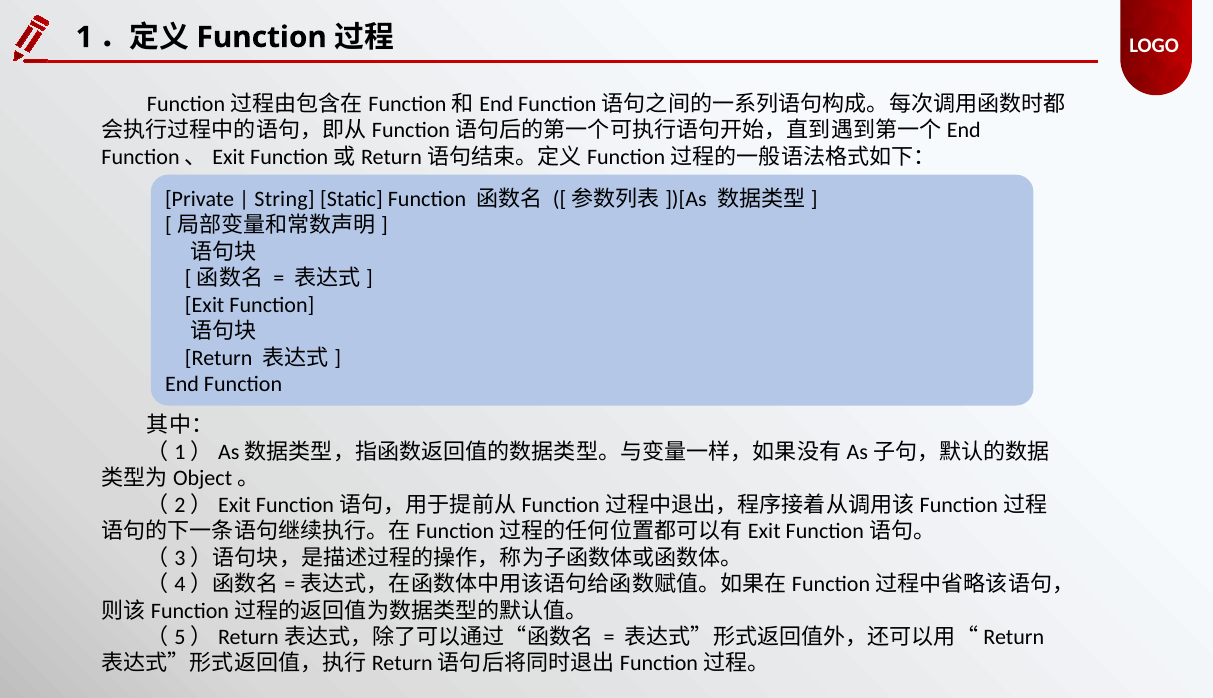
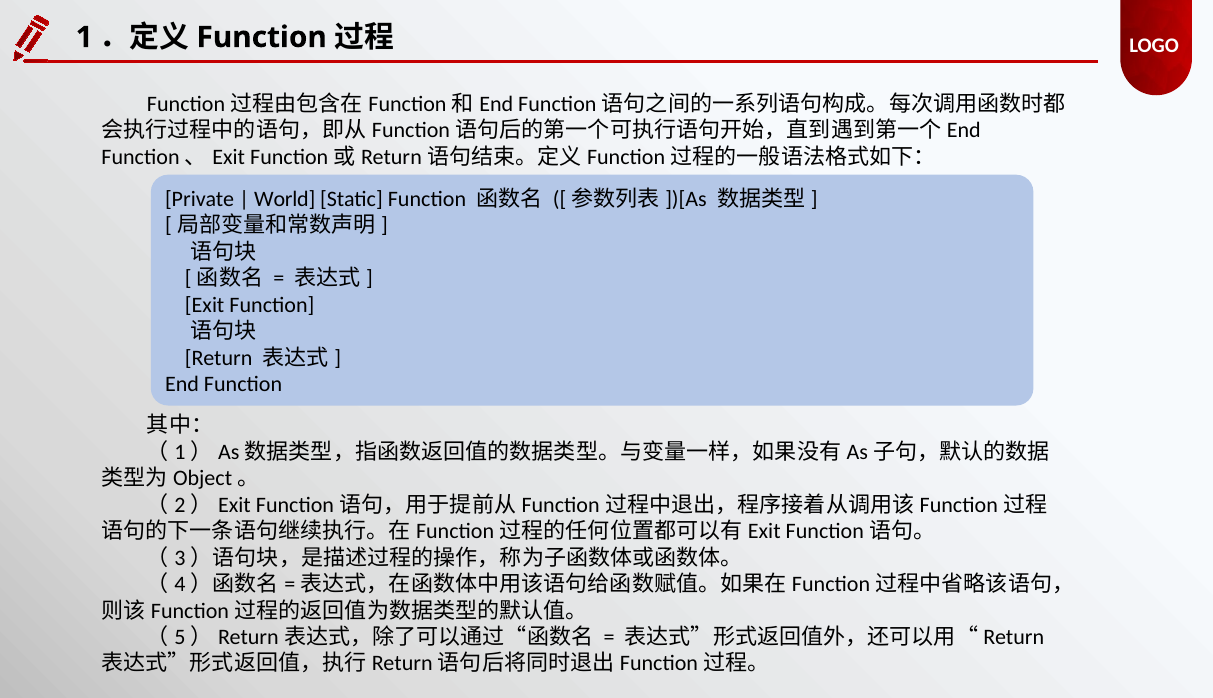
String: String -> World
